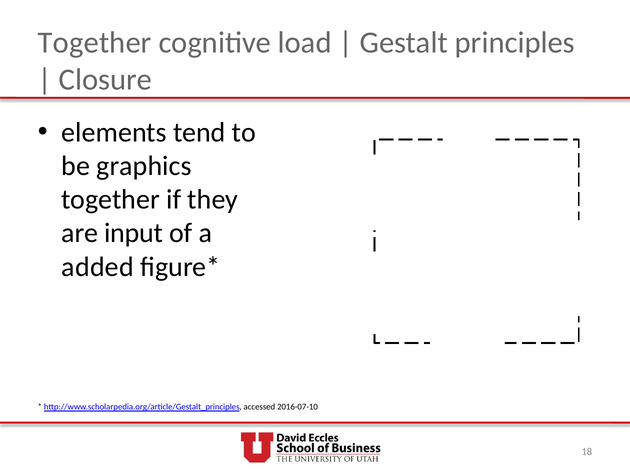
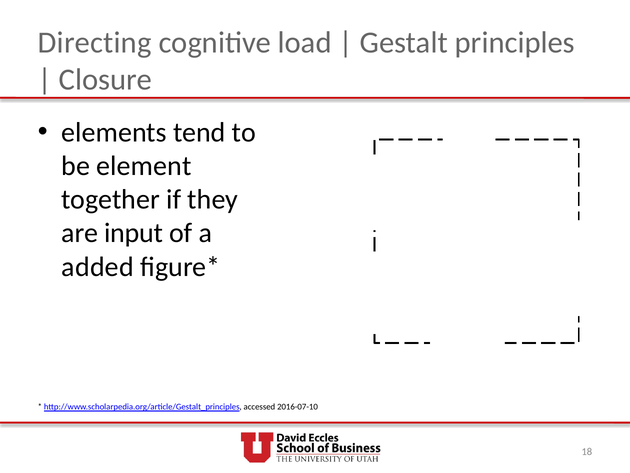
Together at (95, 43): Together -> Directing
graphics: graphics -> element
